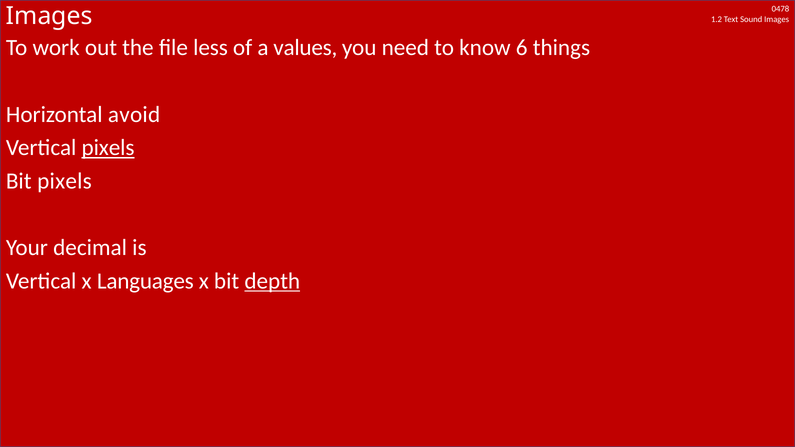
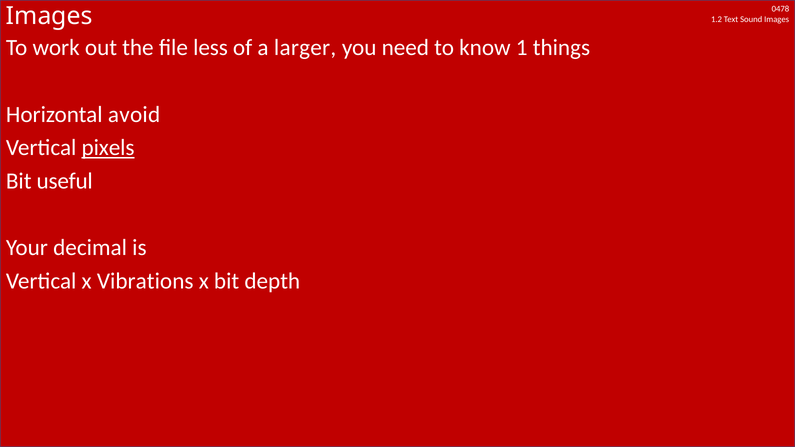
values: values -> larger
6: 6 -> 1
Bit pixels: pixels -> useful
Languages: Languages -> Vibrations
depth underline: present -> none
